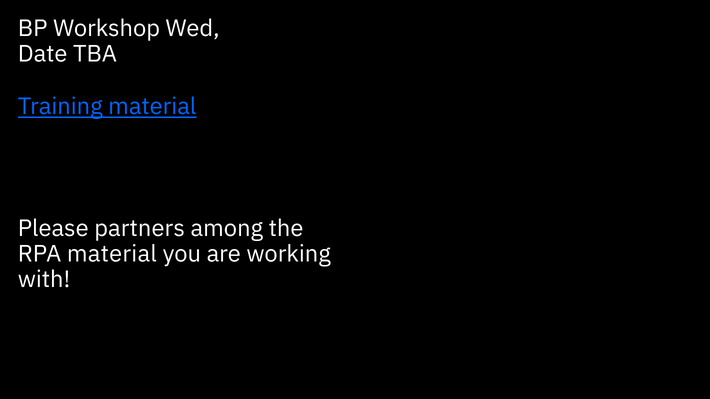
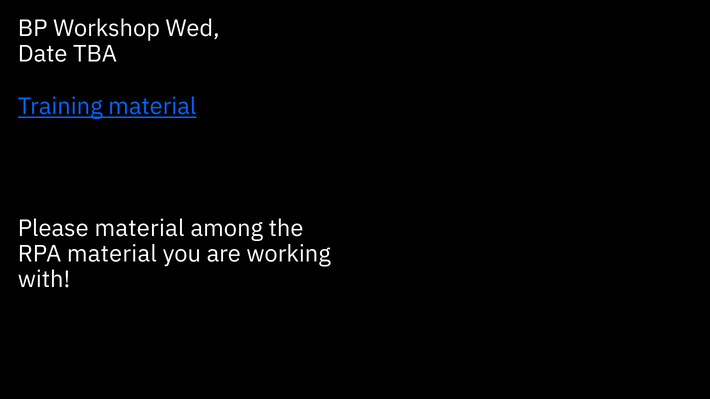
Please partners: partners -> material
